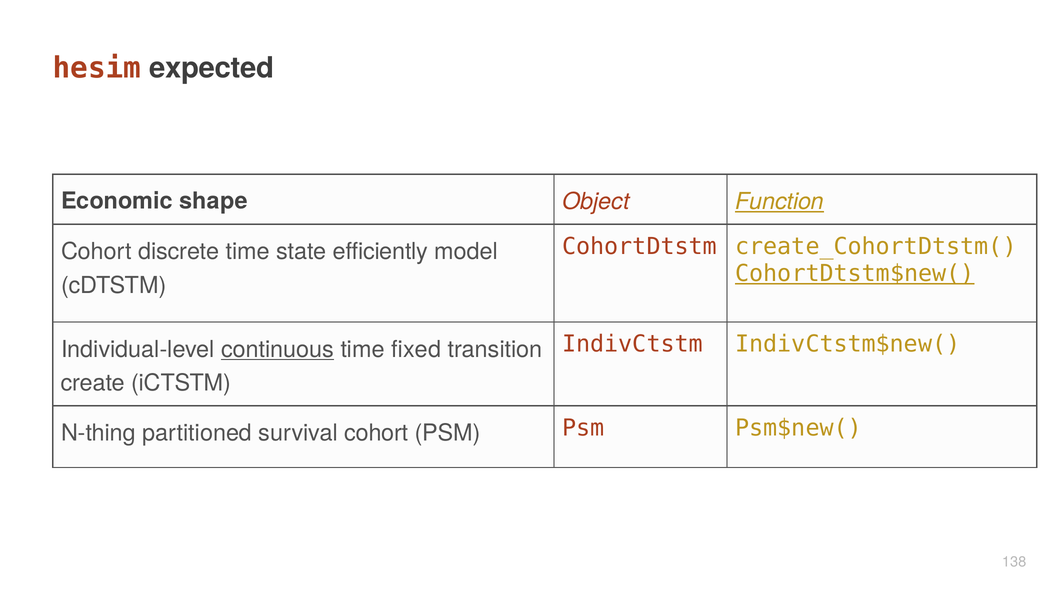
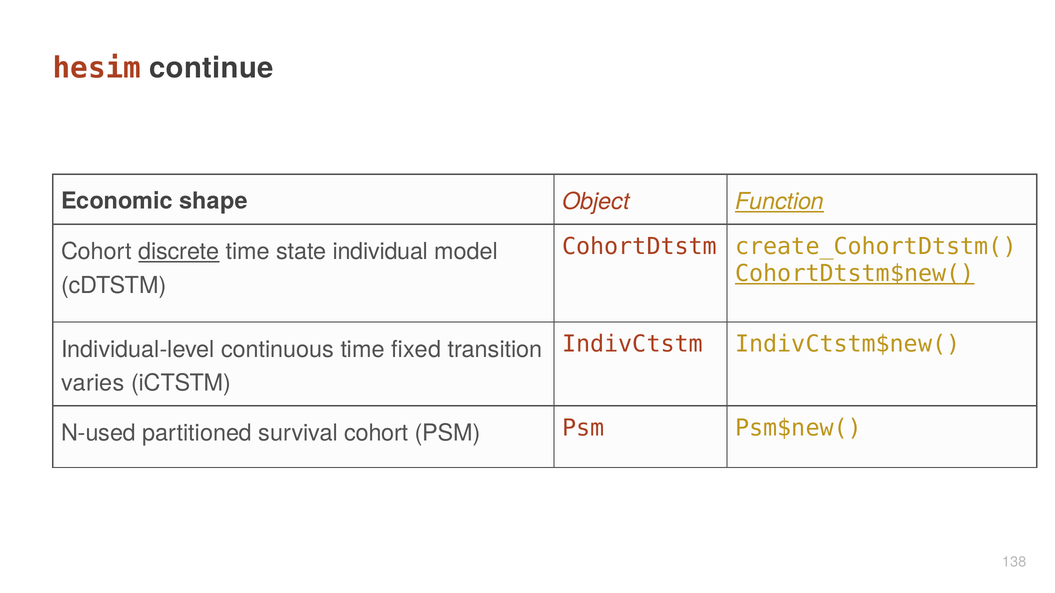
expected: expected -> continue
discrete underline: none -> present
efficiently: efficiently -> individual
continuous underline: present -> none
create: create -> varies
N-thing: N-thing -> N-used
